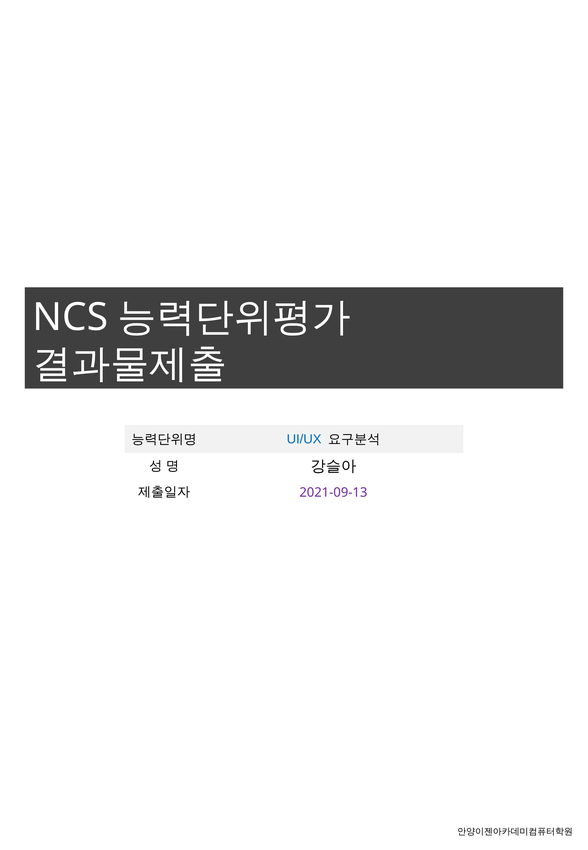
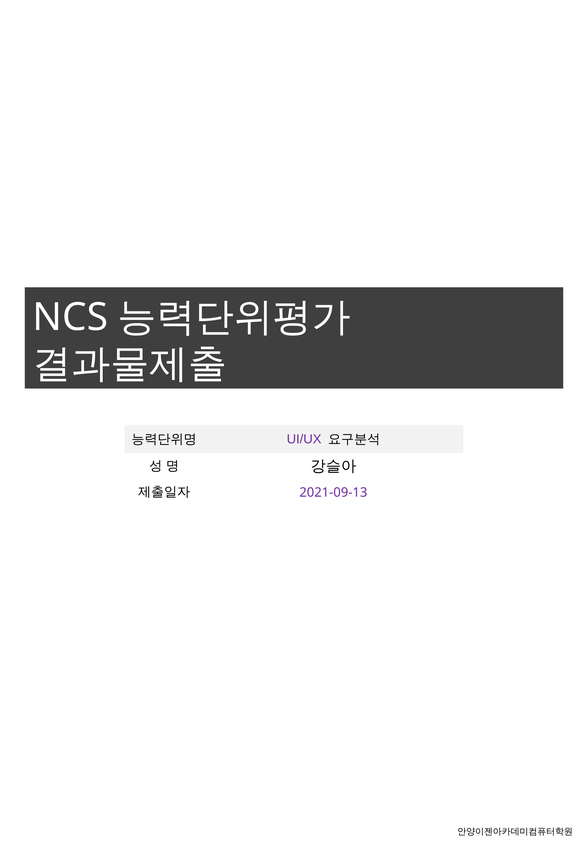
UI/UX colour: blue -> purple
